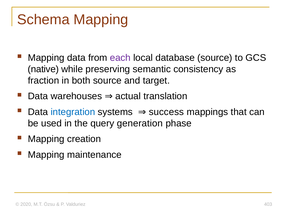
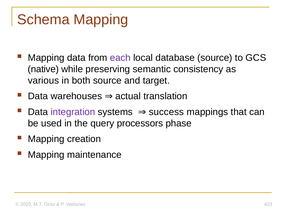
fraction: fraction -> various
integration colour: blue -> purple
generation: generation -> processors
